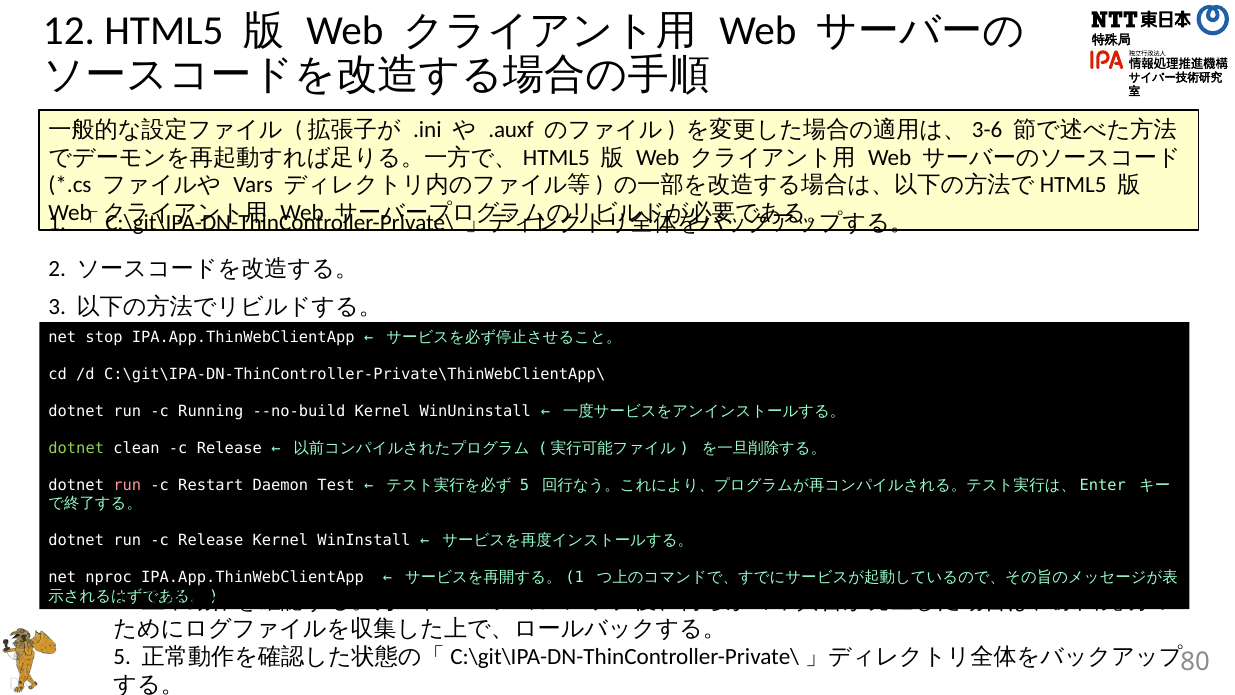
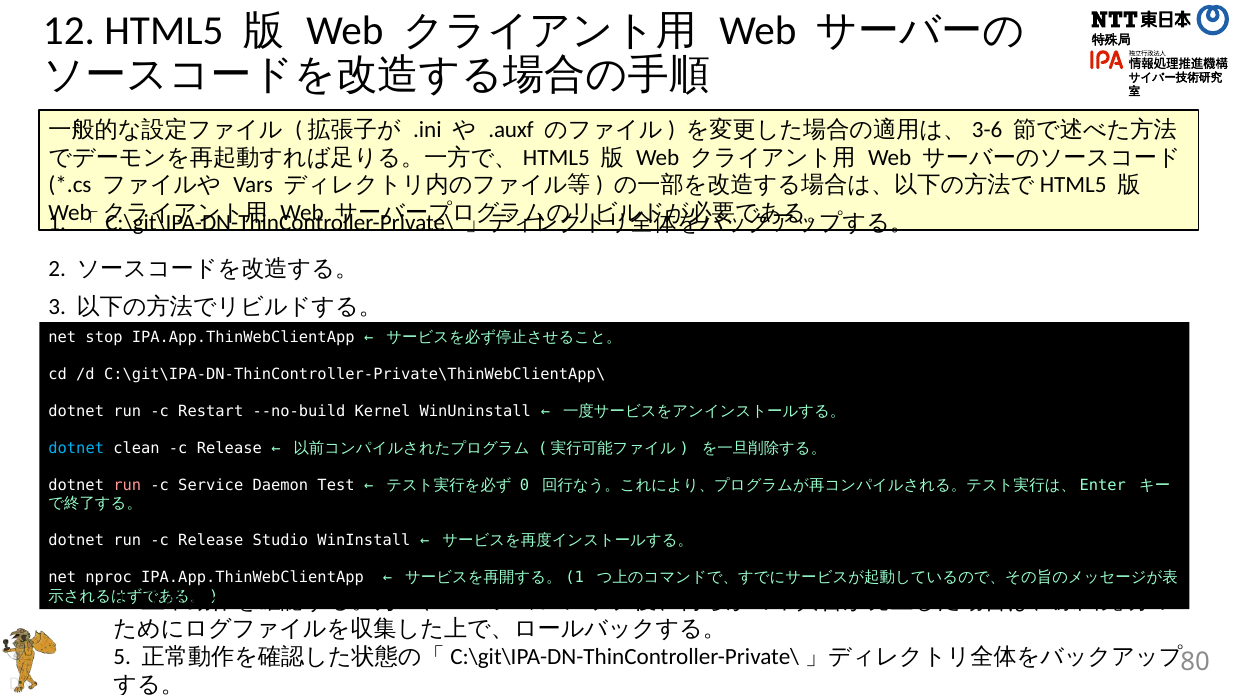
Running: Running -> Restart
dotnet at (76, 448) colour: light green -> light blue
Restart: Restart -> Service
5 at (525, 485): 5 -> 0
Release Kernel: Kernel -> Studio
